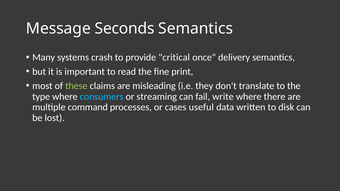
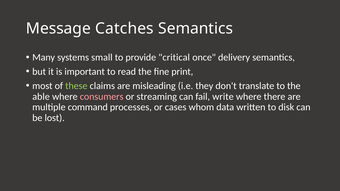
Seconds: Seconds -> Catches
crash: crash -> small
type: type -> able
consumers colour: light blue -> pink
useful: useful -> whom
